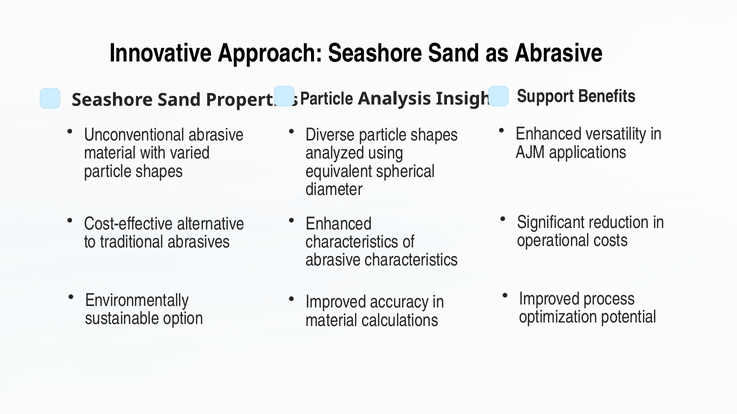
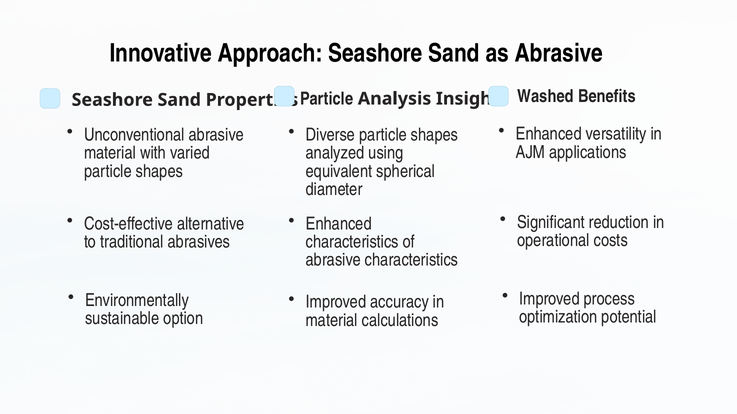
Support: Support -> Washed
